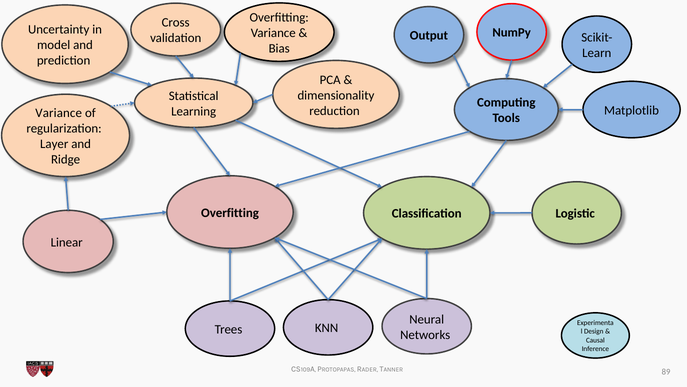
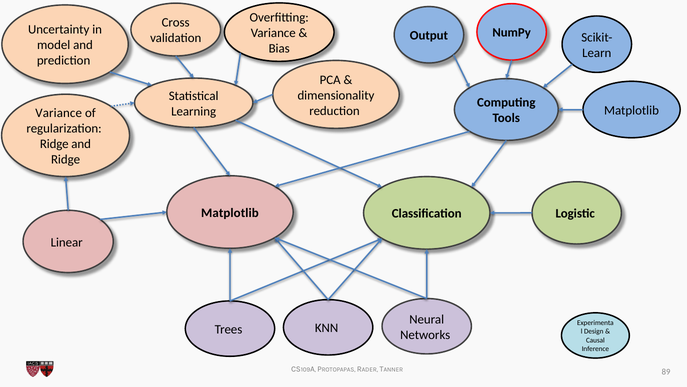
Layer at (54, 144): Layer -> Ridge
Overfitting at (230, 213): Overfitting -> Matplotlib
